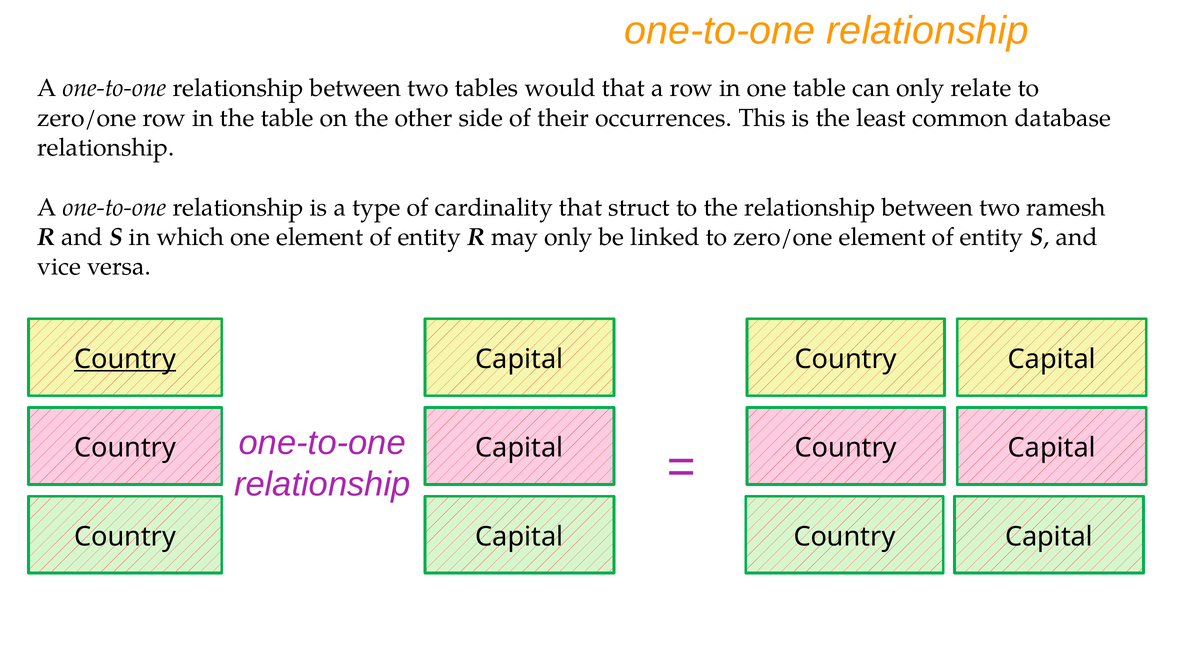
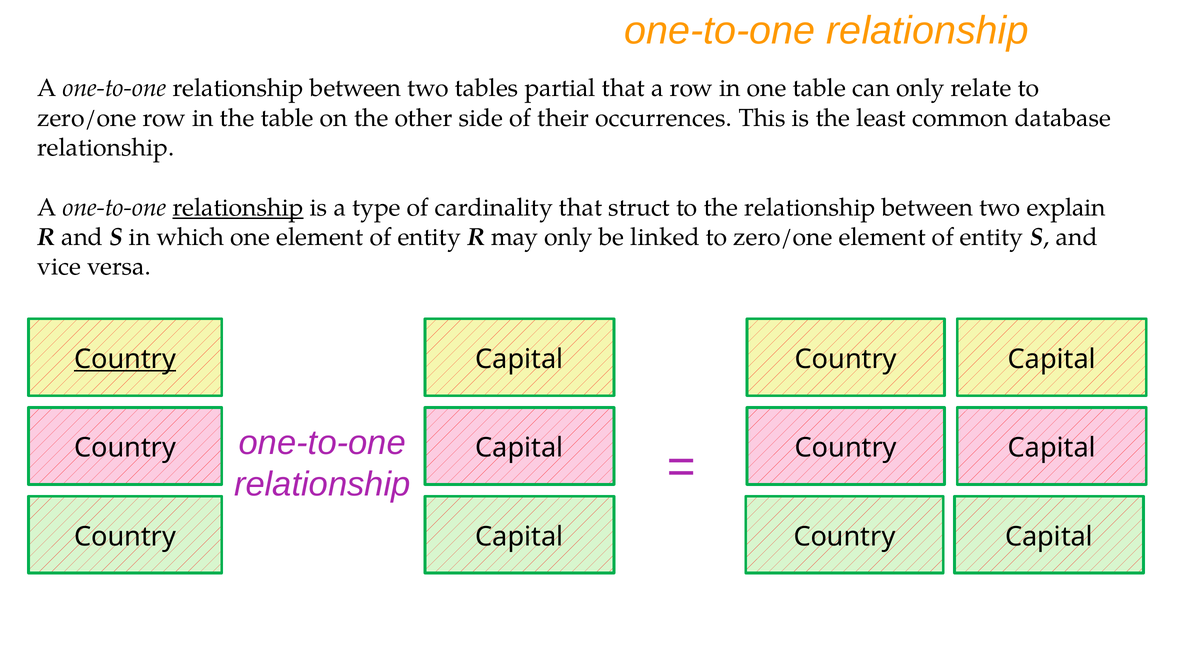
would: would -> partial
relationship at (238, 207) underline: none -> present
ramesh: ramesh -> explain
